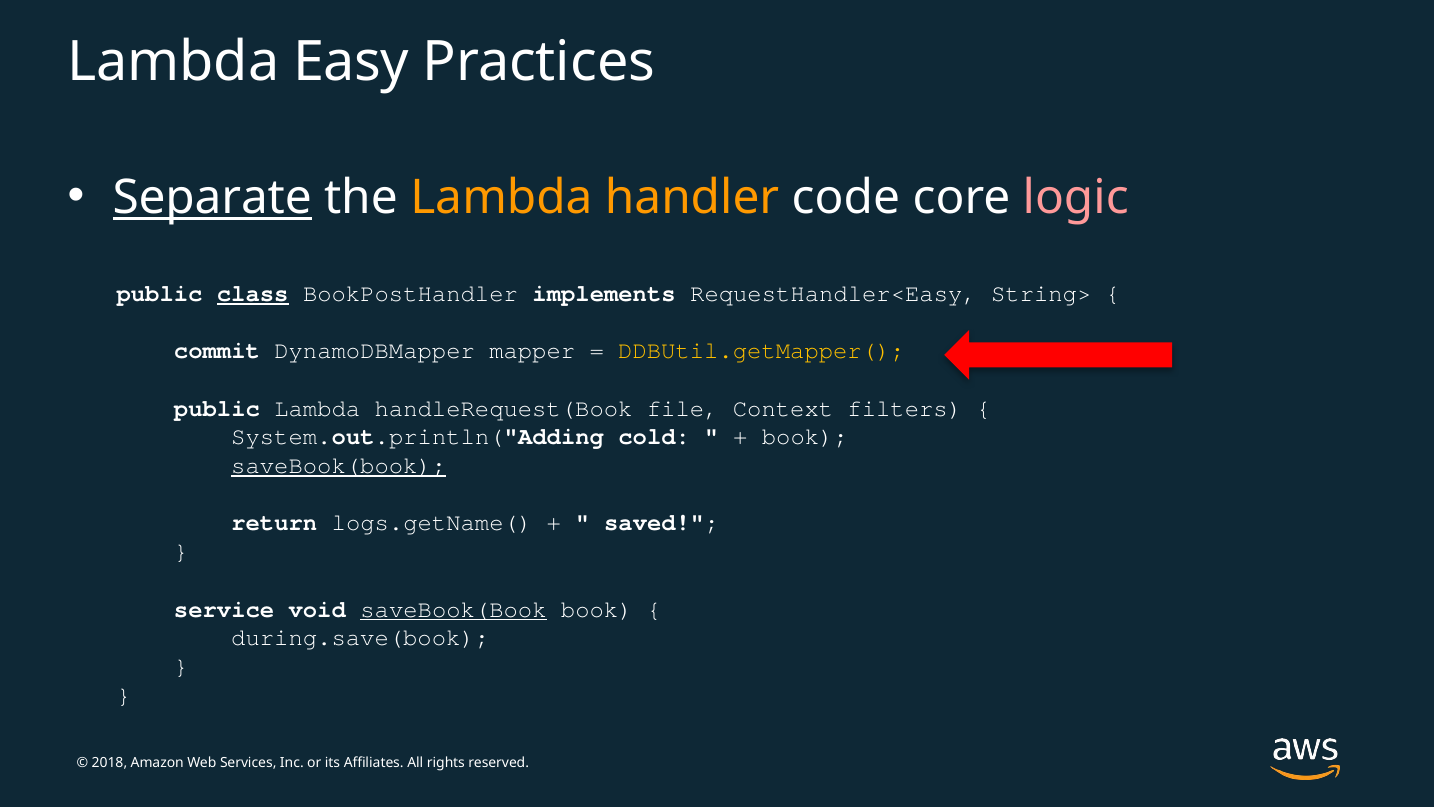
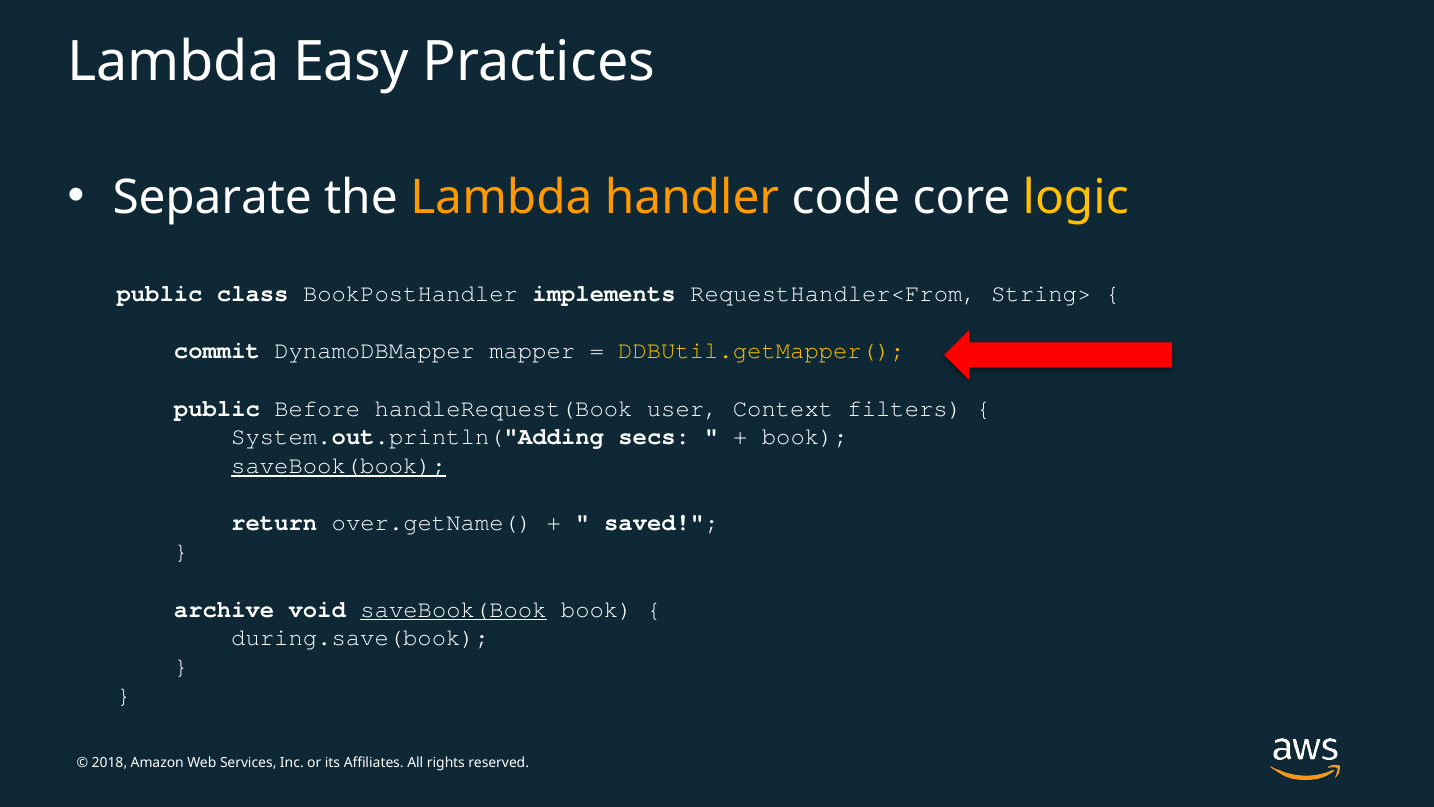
Separate underline: present -> none
logic colour: pink -> yellow
class underline: present -> none
RequestHandler<Easy: RequestHandler<Easy -> RequestHandler<From
public Lambda: Lambda -> Before
file: file -> user
cold: cold -> secs
logs.getName(: logs.getName( -> over.getName(
service: service -> archive
